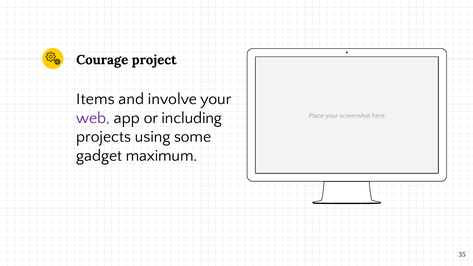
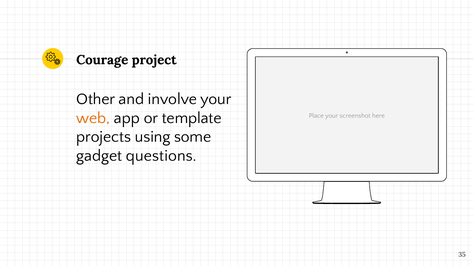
Items: Items -> Other
web colour: purple -> orange
including: including -> template
maximum: maximum -> questions
